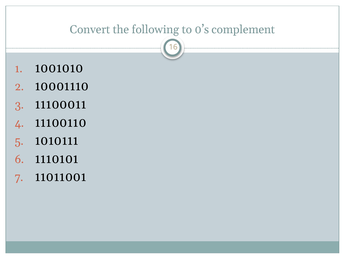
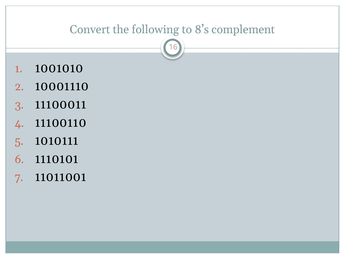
0’s: 0’s -> 8’s
